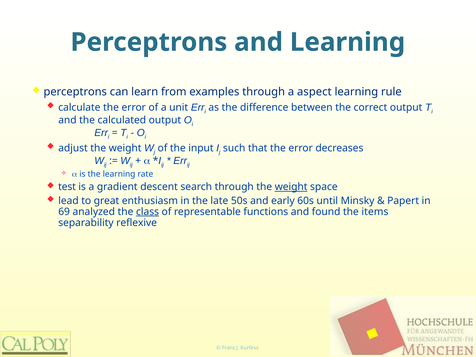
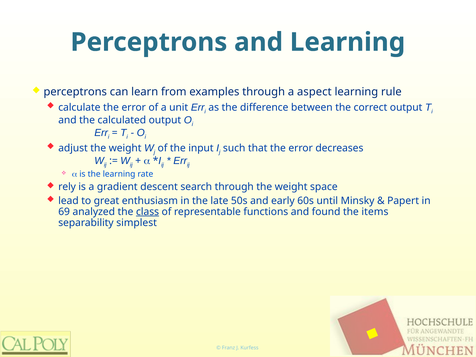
test: test -> rely
weight at (291, 187) underline: present -> none
reflexive: reflexive -> simplest
